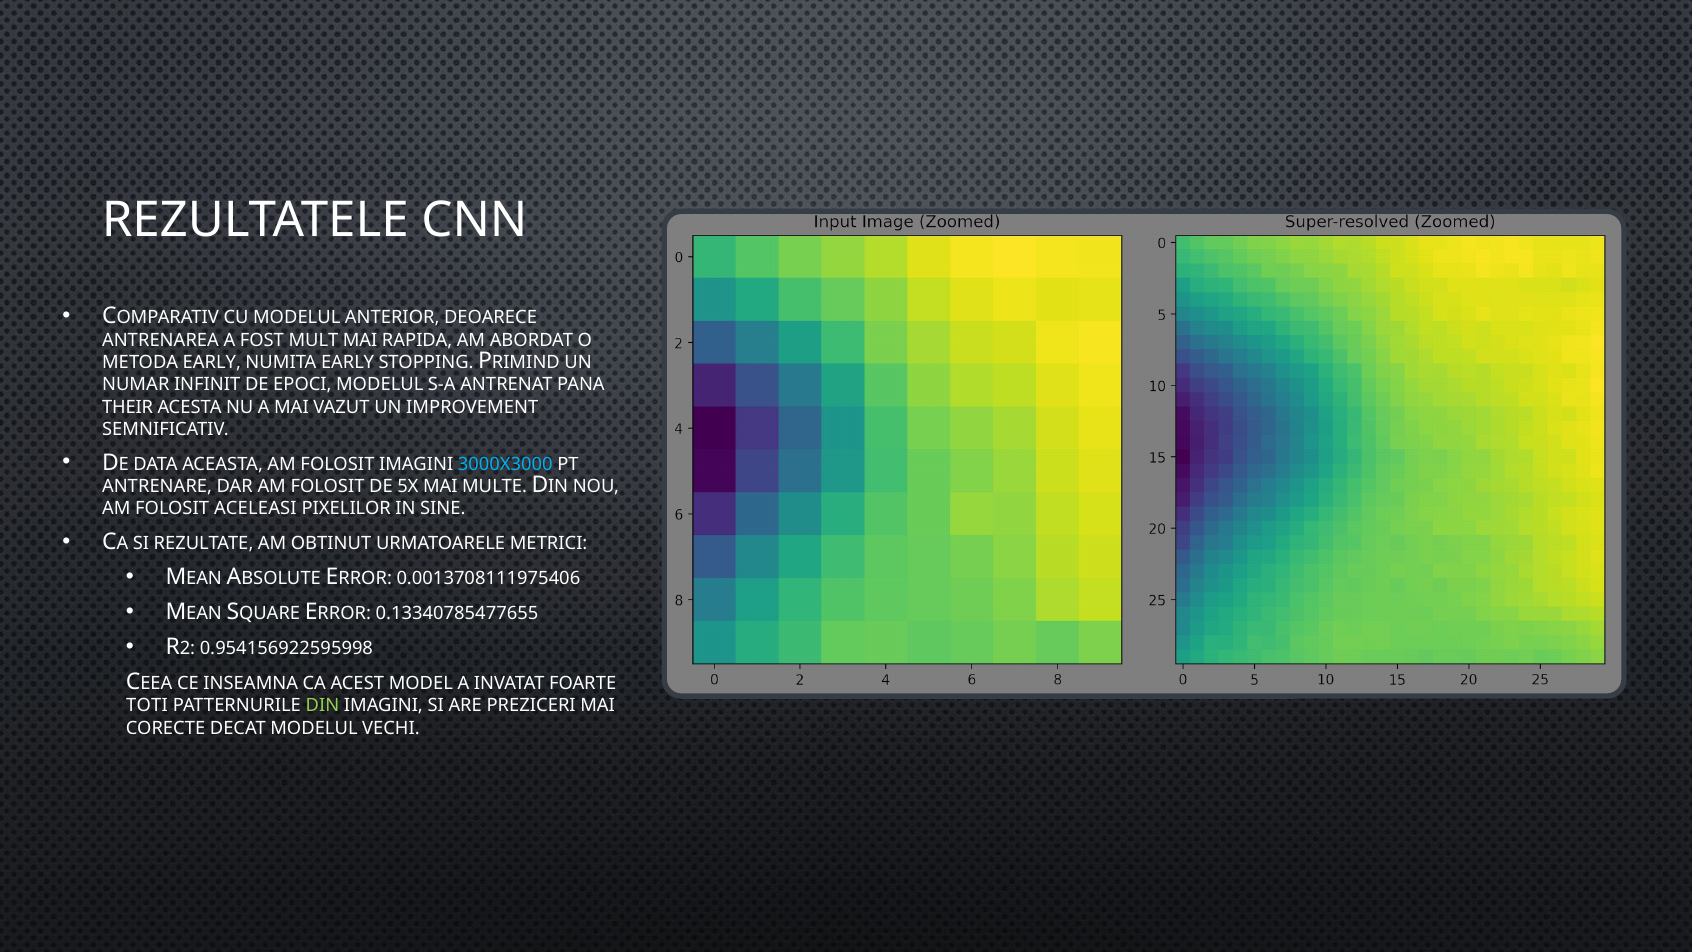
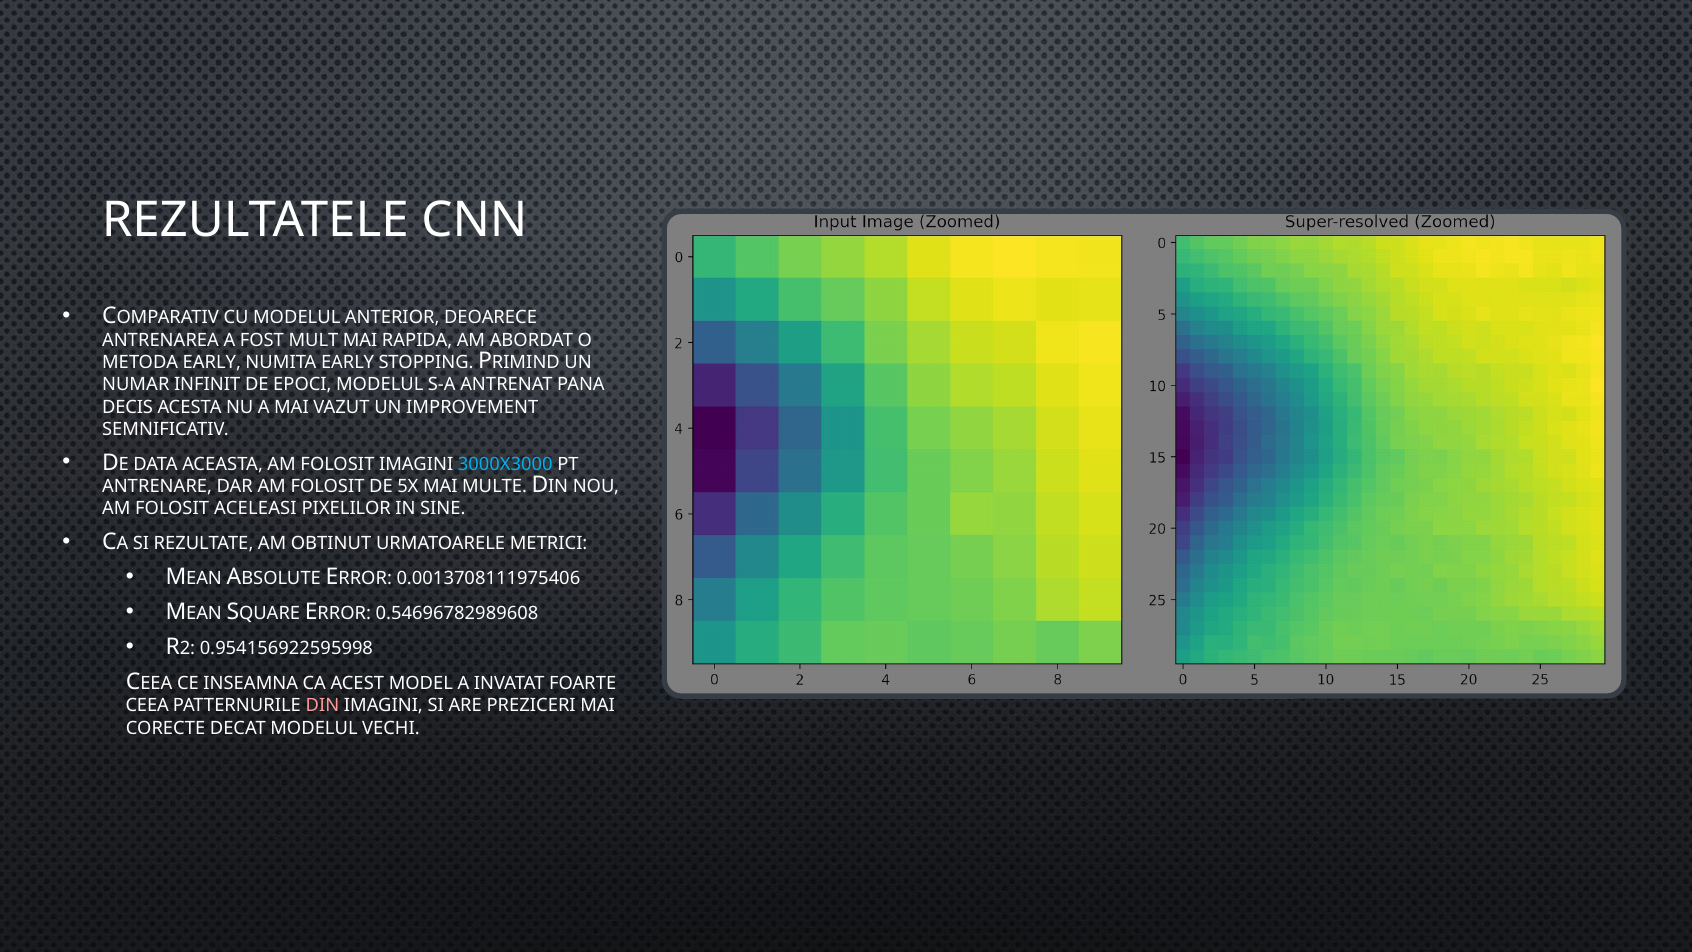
THEIR: THEIR -> DECIS
0.13340785477655: 0.13340785477655 -> 0.54696782989608
TOTI at (147, 706): TOTI -> CEEA
DIN at (322, 706) colour: light green -> pink
